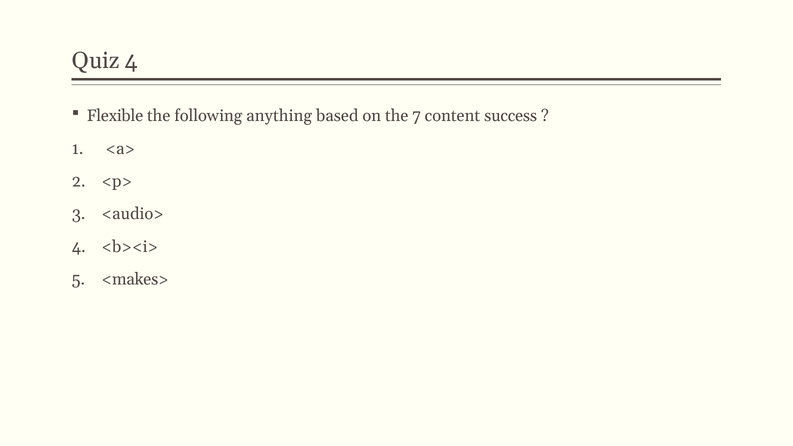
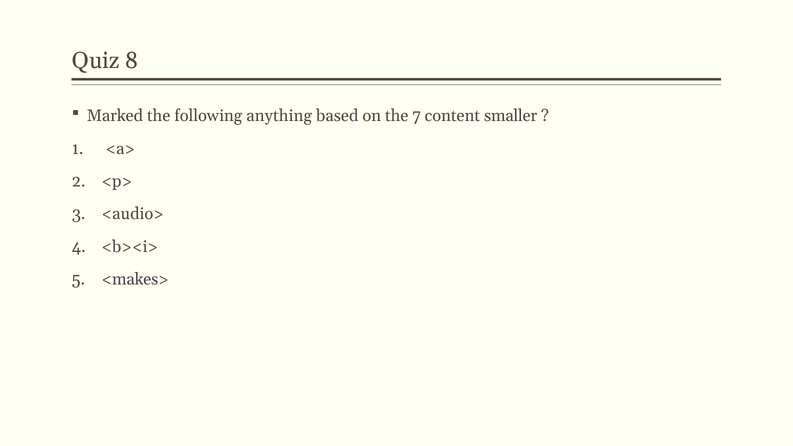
Quiz 4: 4 -> 8
Flexible: Flexible -> Marked
success: success -> smaller
